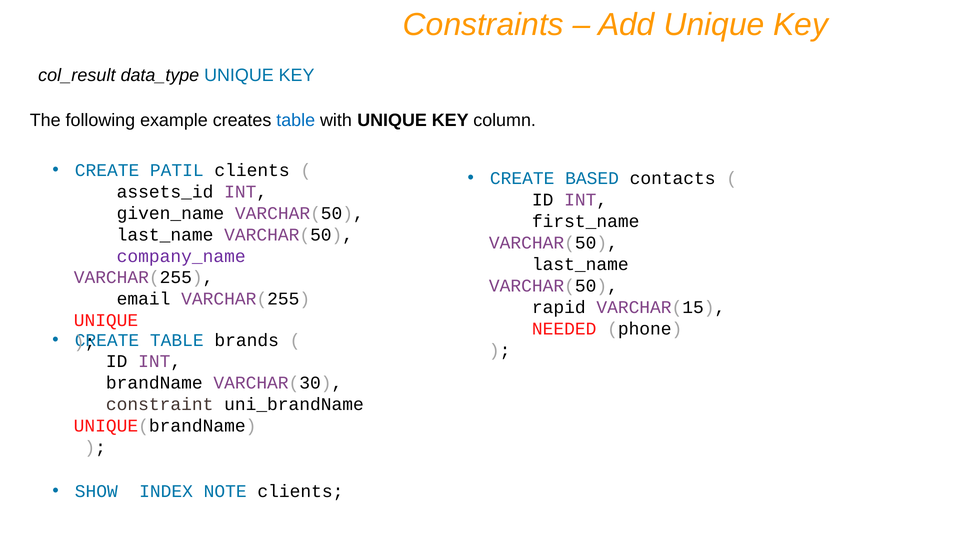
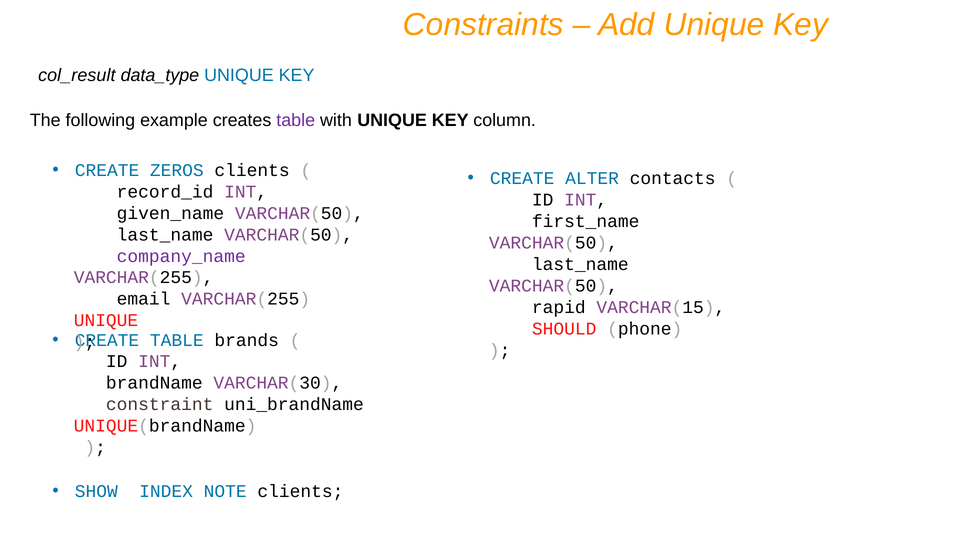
table at (296, 121) colour: blue -> purple
PATIL: PATIL -> ZEROS
BASED: BASED -> ALTER
assets_id: assets_id -> record_id
NEEDED: NEEDED -> SHOULD
